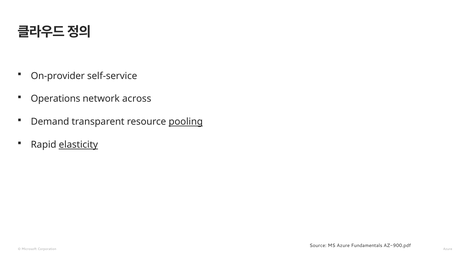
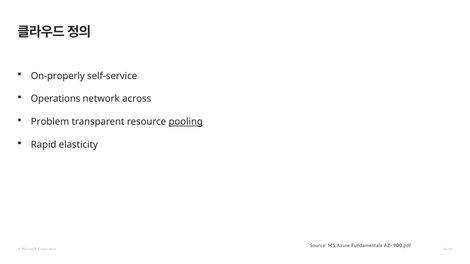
On-provider: On-provider -> On-properly
Demand: Demand -> Problem
elasticity underline: present -> none
